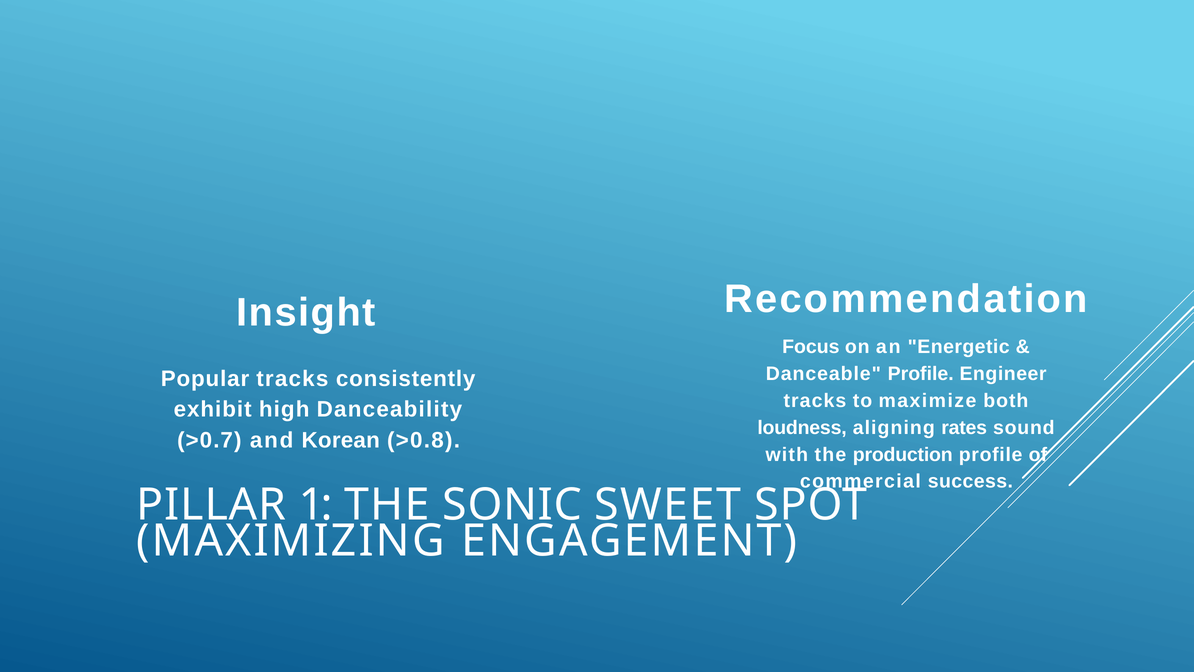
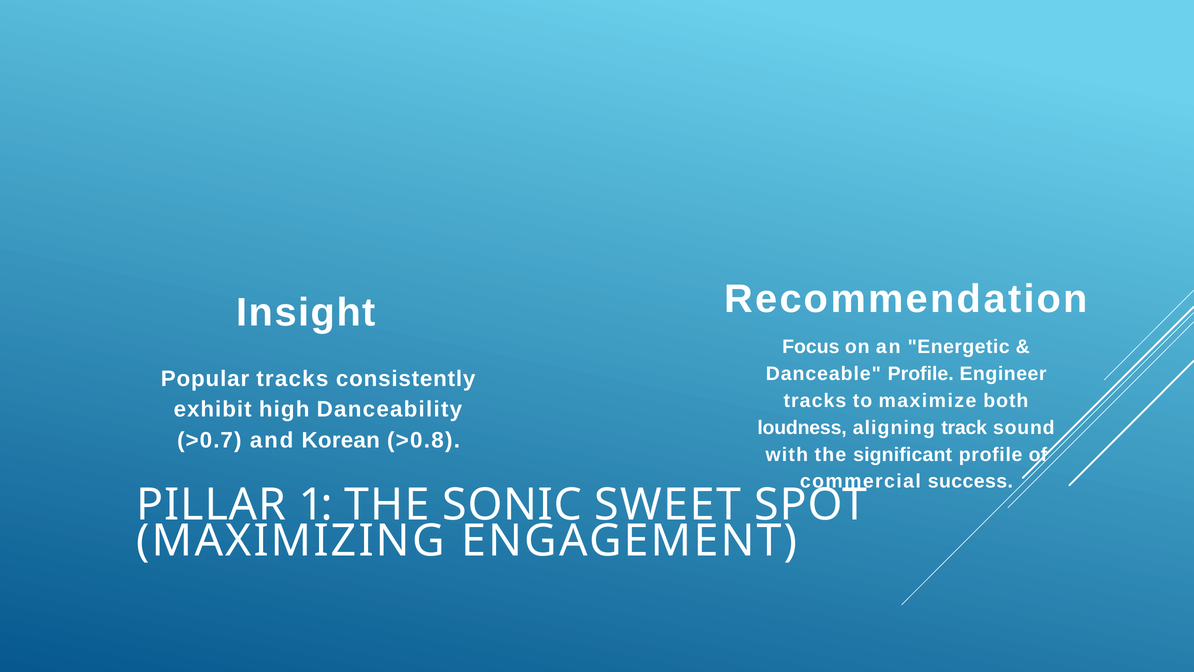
rates: rates -> track
production: production -> significant
